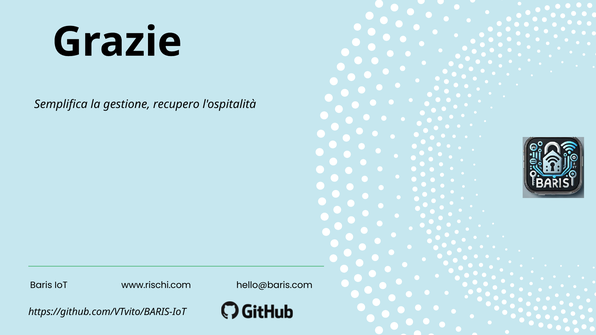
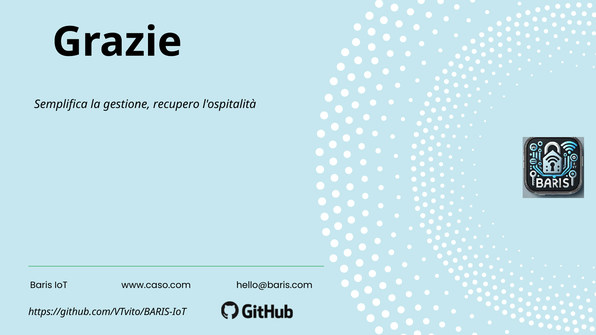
www.rischi.com: www.rischi.com -> www.caso.com
